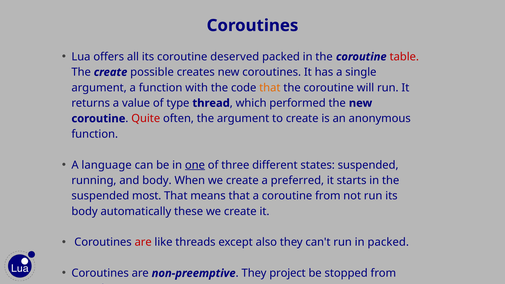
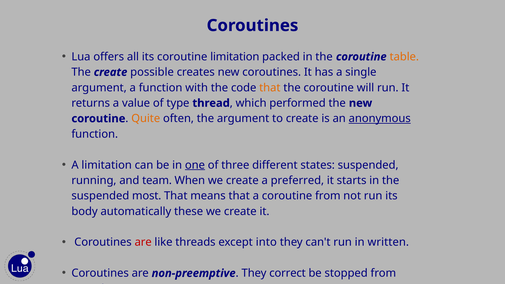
coroutine deserved: deserved -> limitation
table colour: red -> orange
Quite colour: red -> orange
anonymous underline: none -> present
A language: language -> limitation
and body: body -> team
also: also -> into
in packed: packed -> written
project: project -> correct
